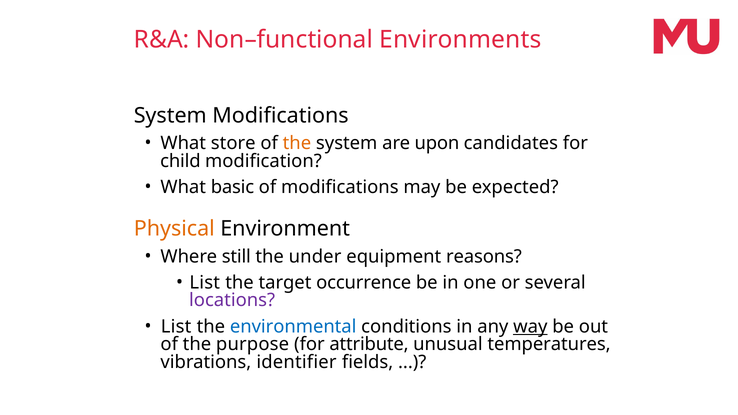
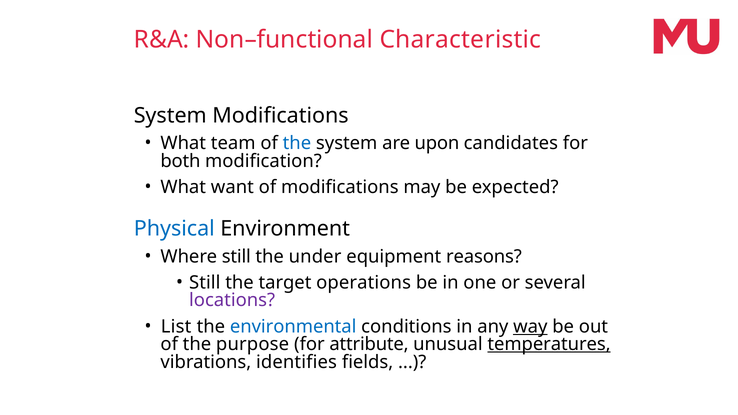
Environments: Environments -> Characteristic
store: store -> team
the at (297, 143) colour: orange -> blue
child: child -> both
basic: basic -> want
Physical colour: orange -> blue
List at (205, 283): List -> Still
occurrence: occurrence -> operations
temperatures underline: none -> present
identifier: identifier -> identifies
